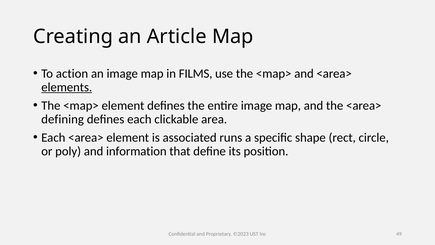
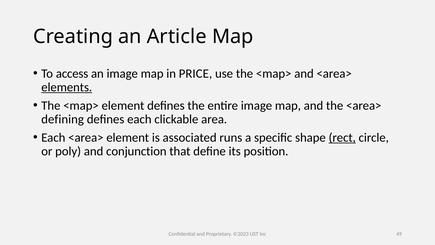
action: action -> access
FILMS: FILMS -> PRICE
rect underline: none -> present
information: information -> conjunction
